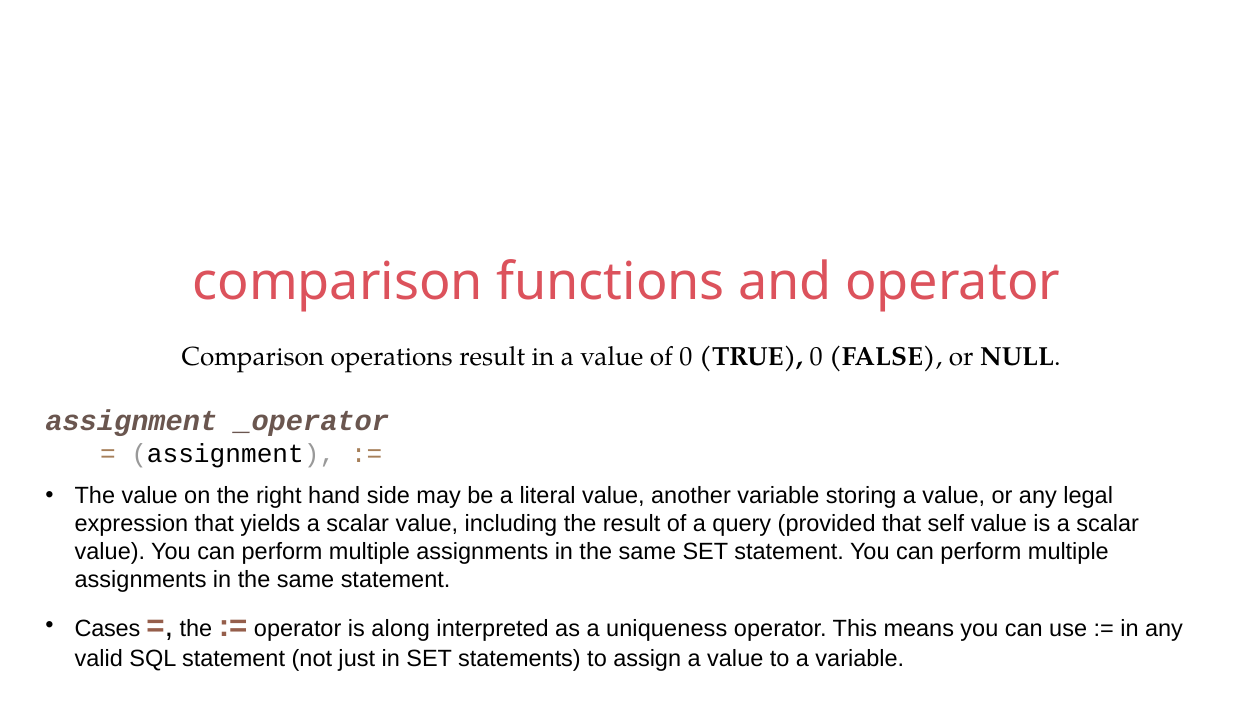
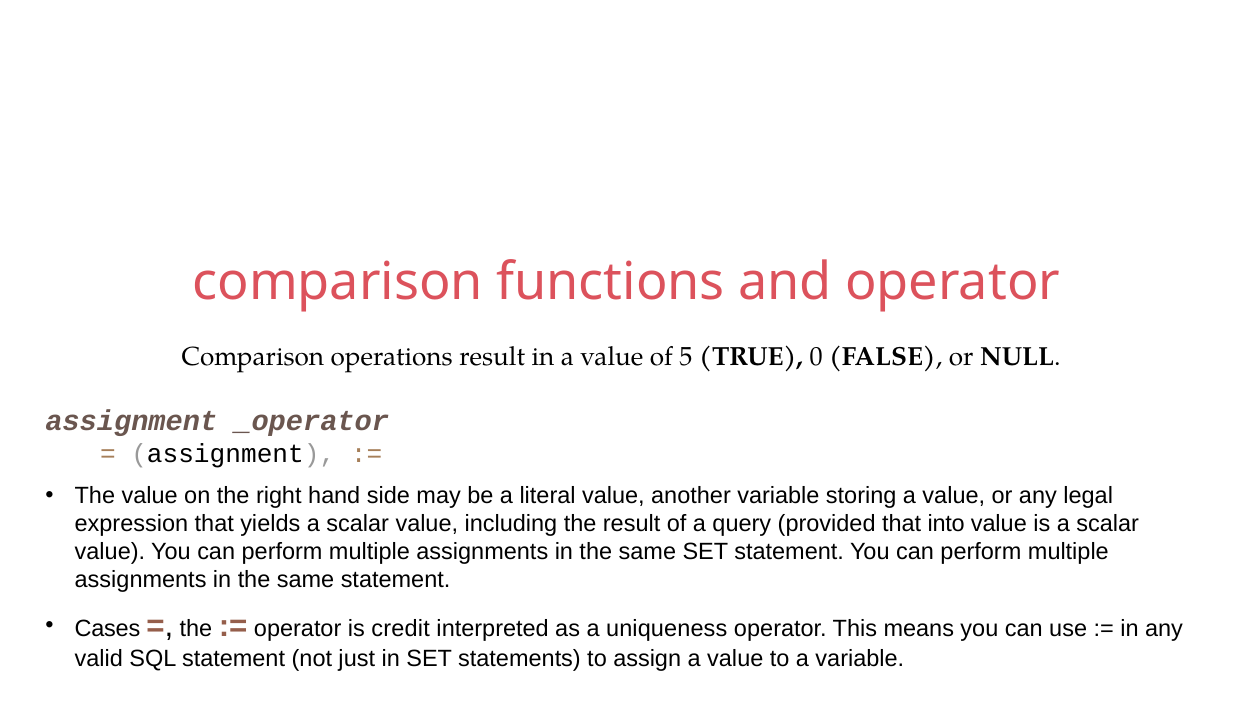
of 0: 0 -> 5
self: self -> into
along: along -> credit
